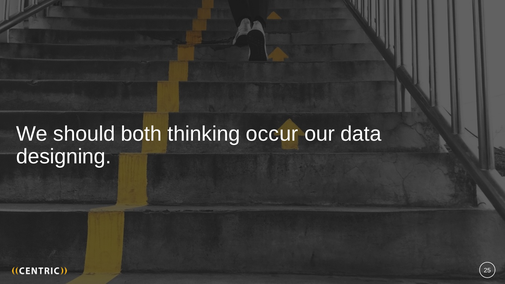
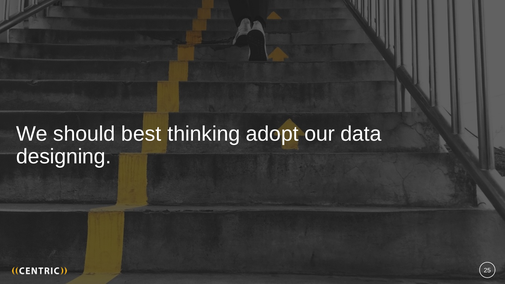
both: both -> best
occur: occur -> adopt
